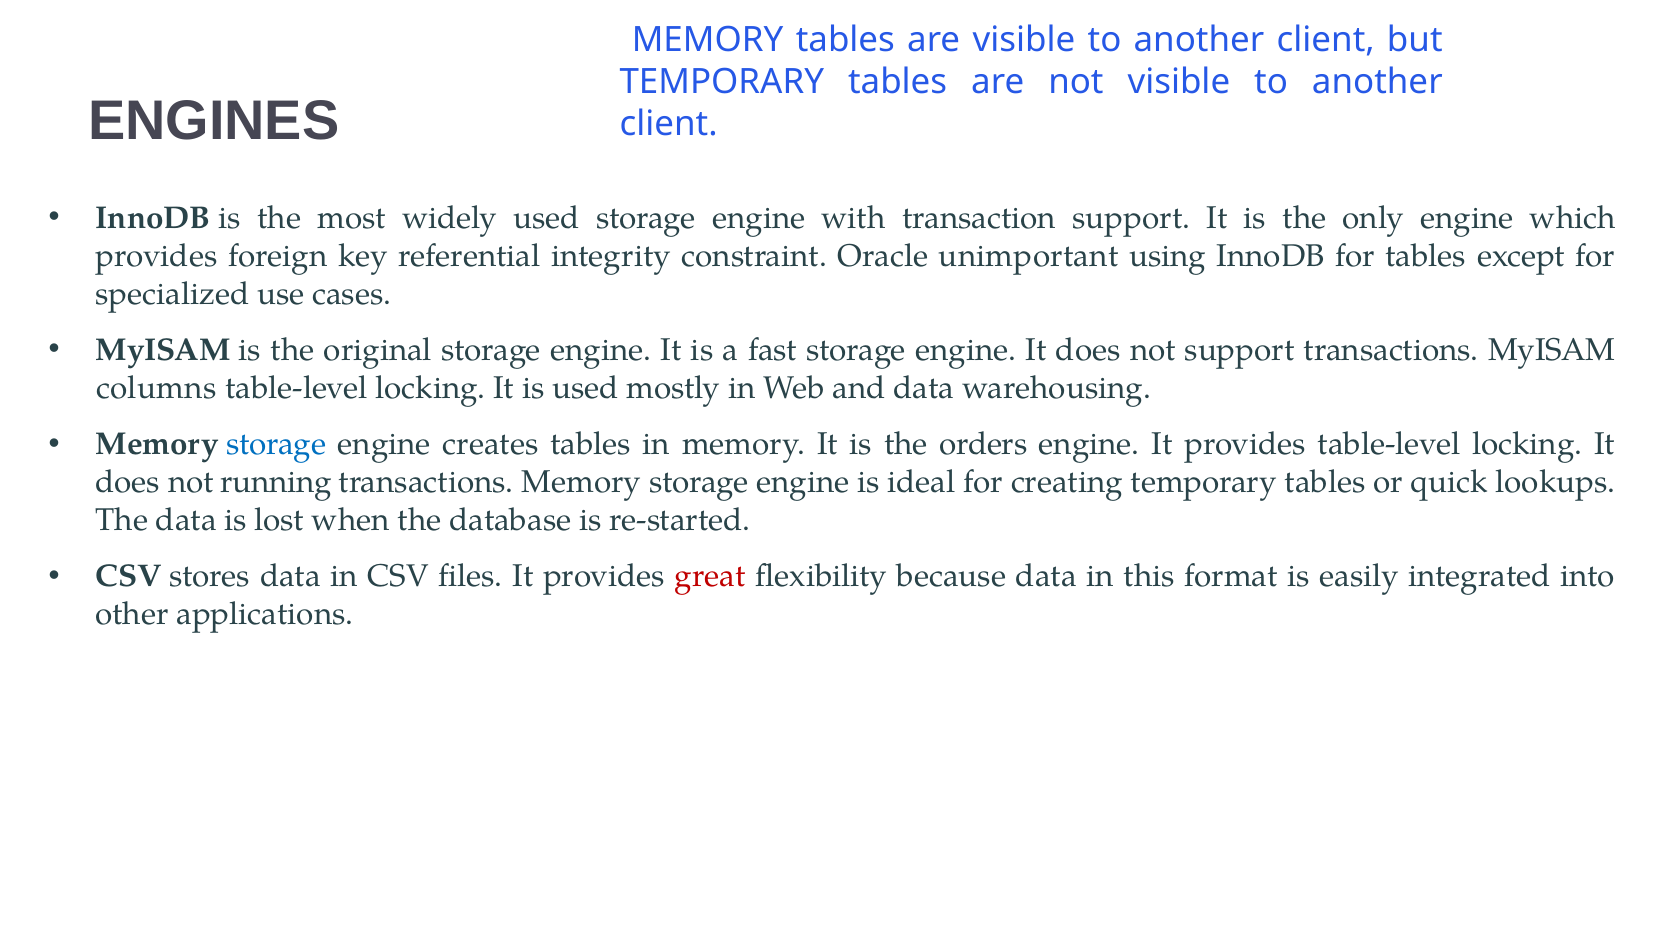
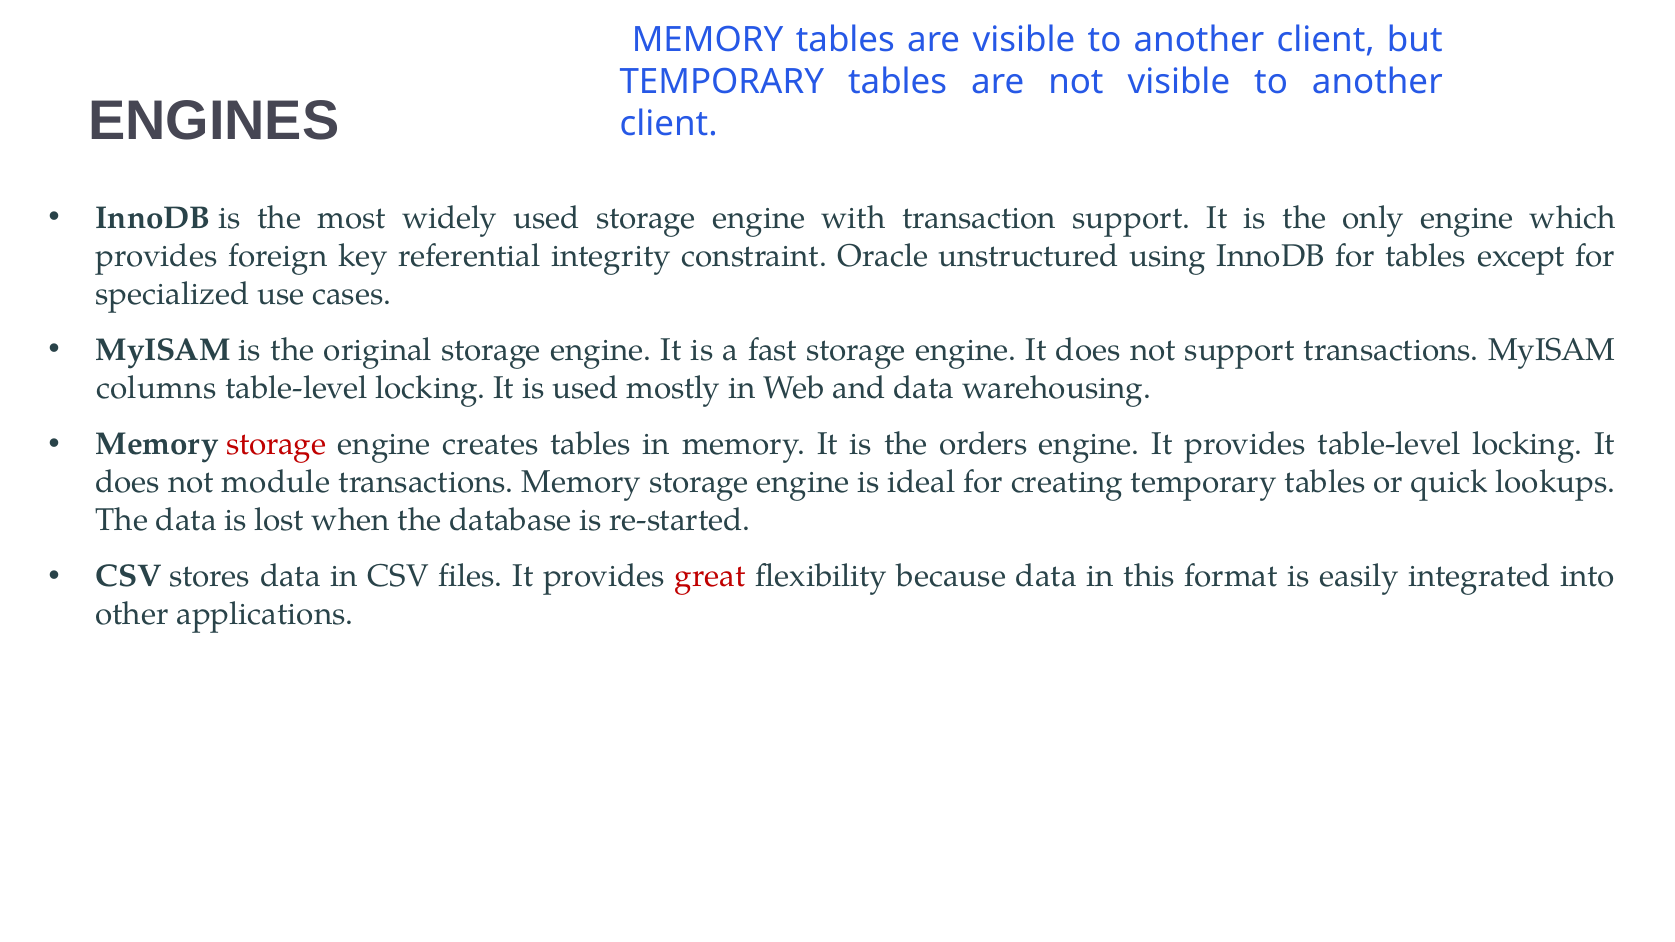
unimportant: unimportant -> unstructured
storage at (276, 445) colour: blue -> red
running: running -> module
